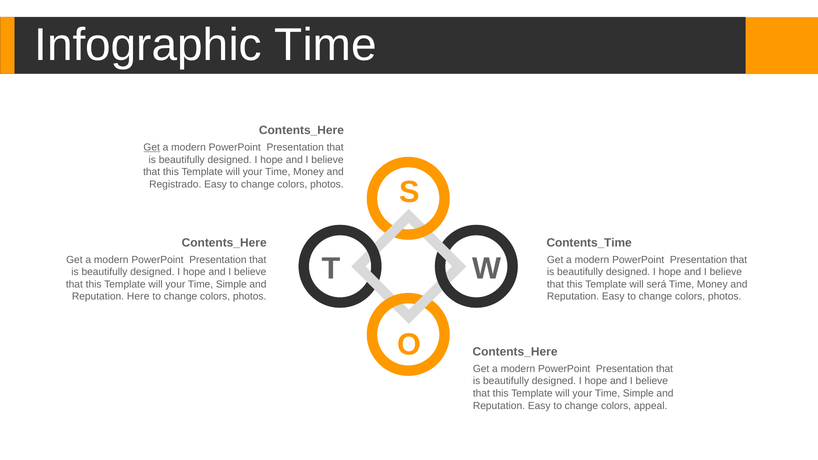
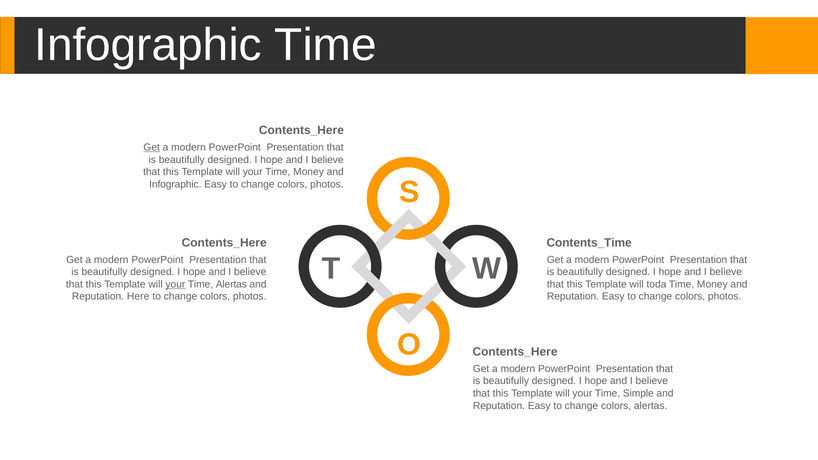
Registrado at (175, 184): Registrado -> Infographic
your at (175, 284) underline: none -> present
Simple at (231, 284): Simple -> Alertas
será: será -> toda
colors appeal: appeal -> alertas
